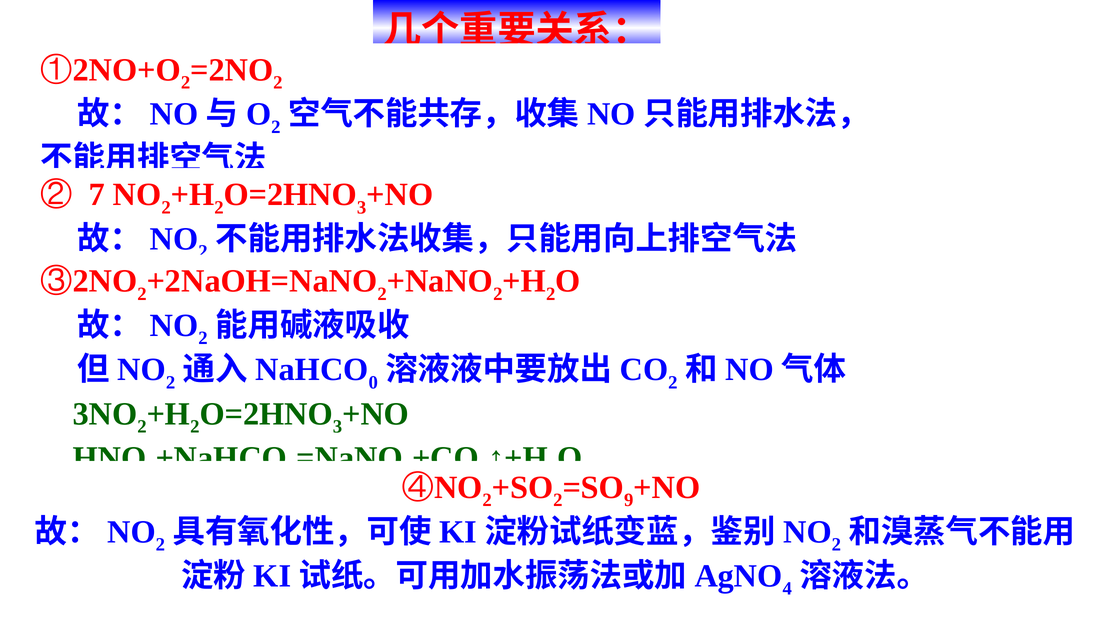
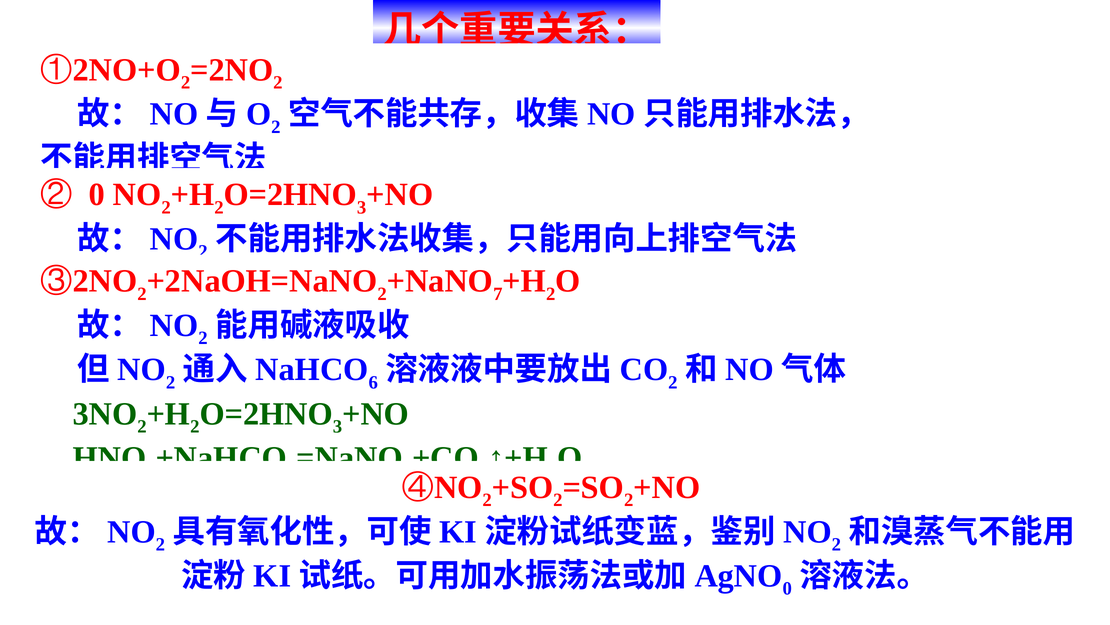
② 7: 7 -> 0
2 at (498, 294): 2 -> 7
0: 0 -> 6
9 at (629, 500): 9 -> 2
4 at (787, 588): 4 -> 0
